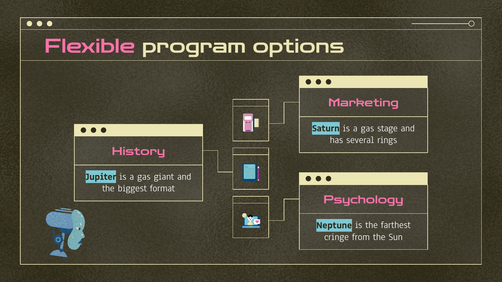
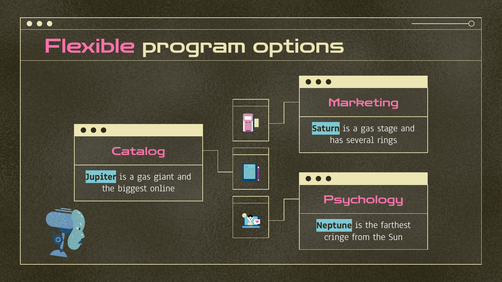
History: History -> Catalog
format: format -> online
